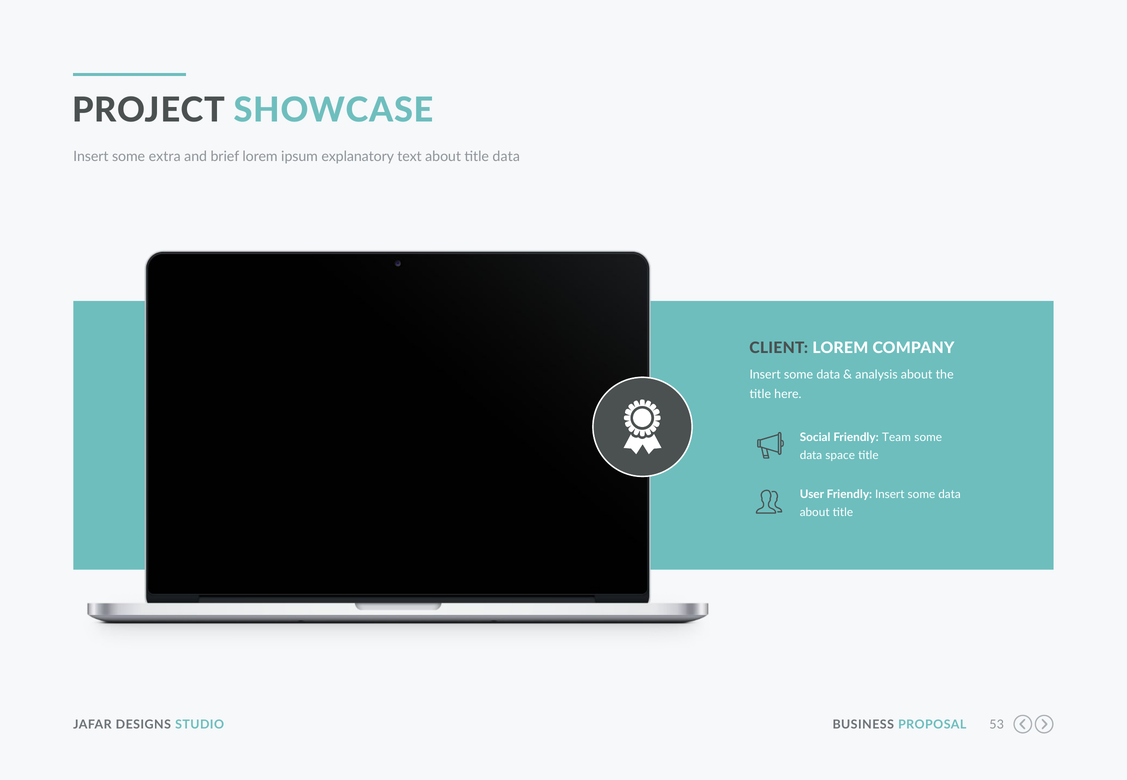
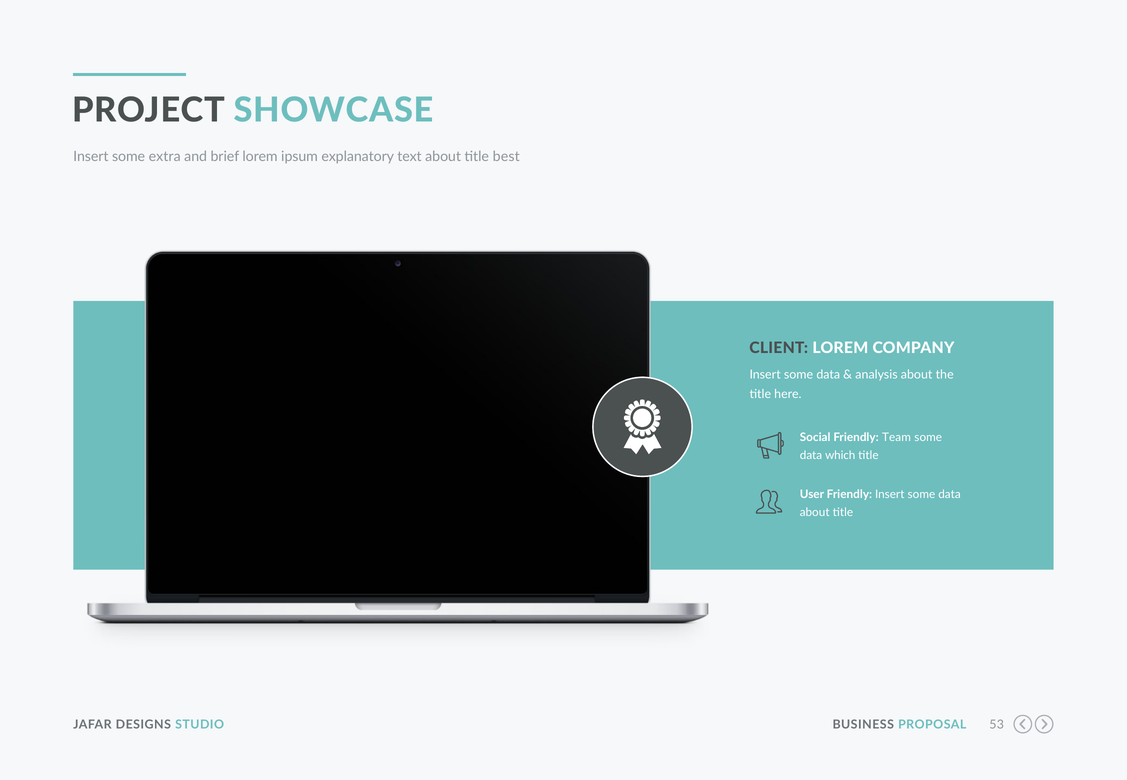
title data: data -> best
space: space -> which
